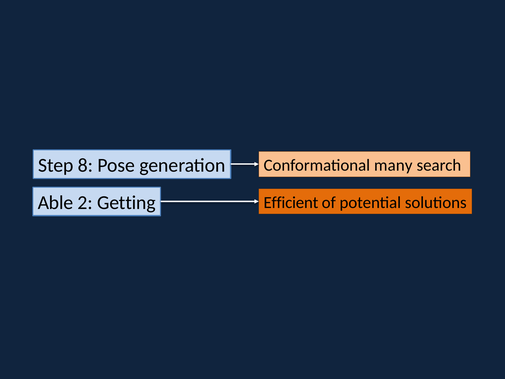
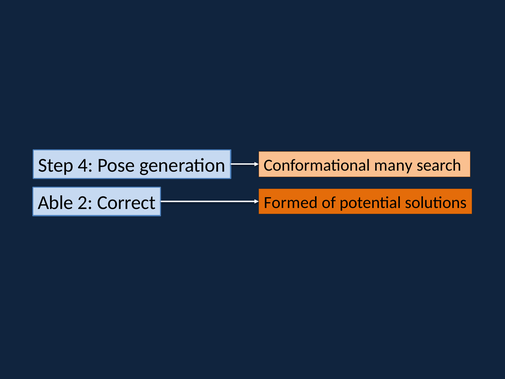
8: 8 -> 4
Getting: Getting -> Correct
Efficient: Efficient -> Formed
